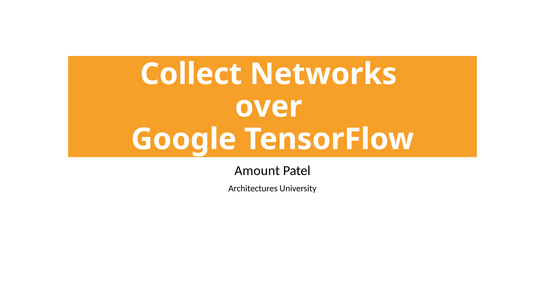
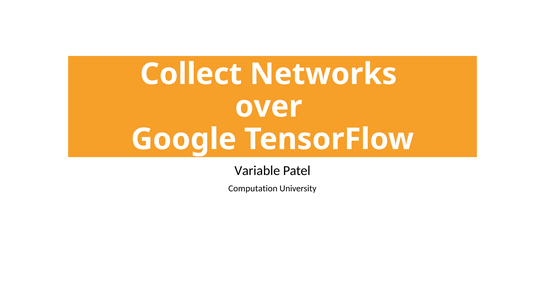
Amount: Amount -> Variable
Architectures: Architectures -> Computation
